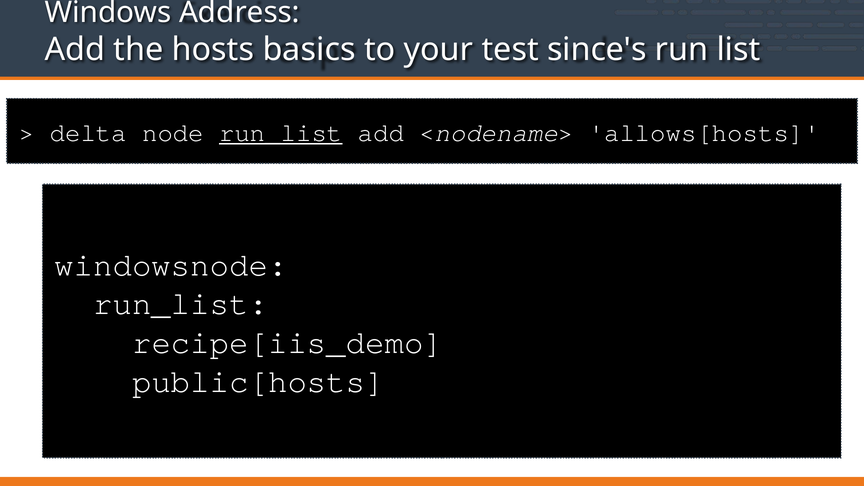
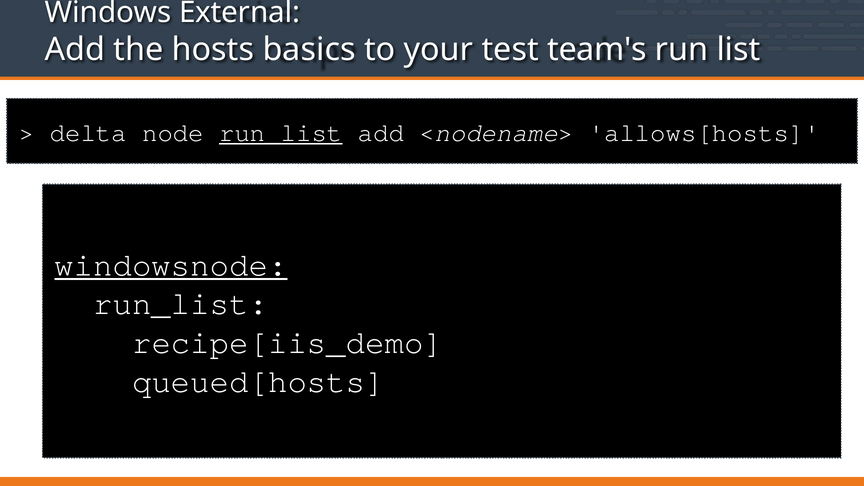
Address: Address -> External
since's: since's -> team's
windowsnode underline: none -> present
public[hosts: public[hosts -> queued[hosts
